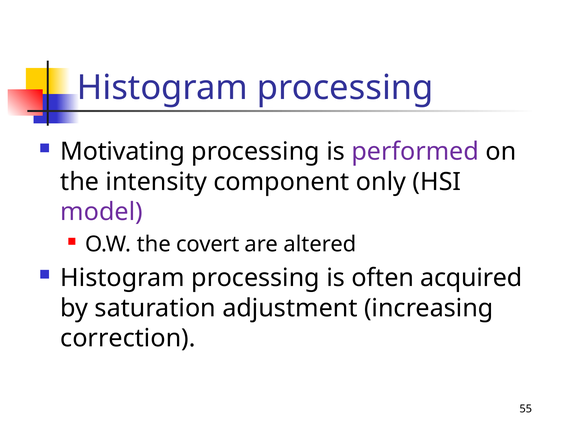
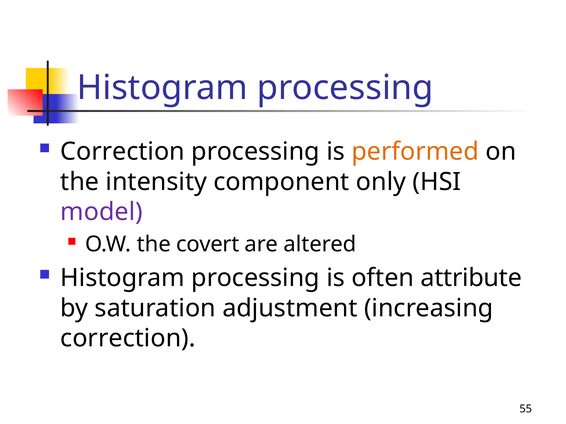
Motivating at (123, 152): Motivating -> Correction
performed colour: purple -> orange
acquired: acquired -> attribute
